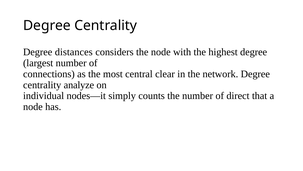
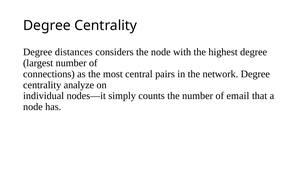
clear: clear -> pairs
direct: direct -> email
